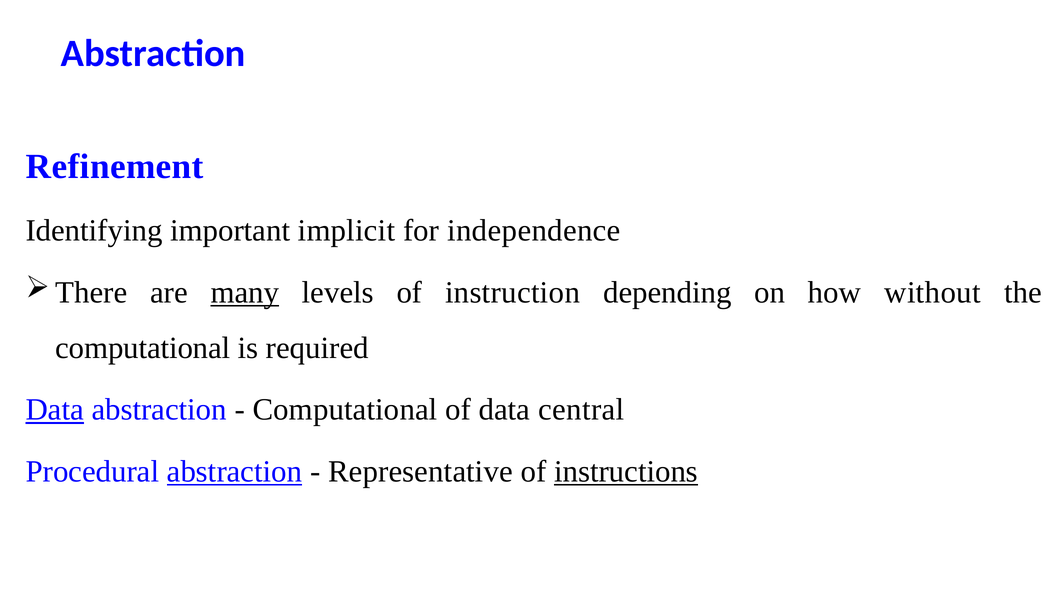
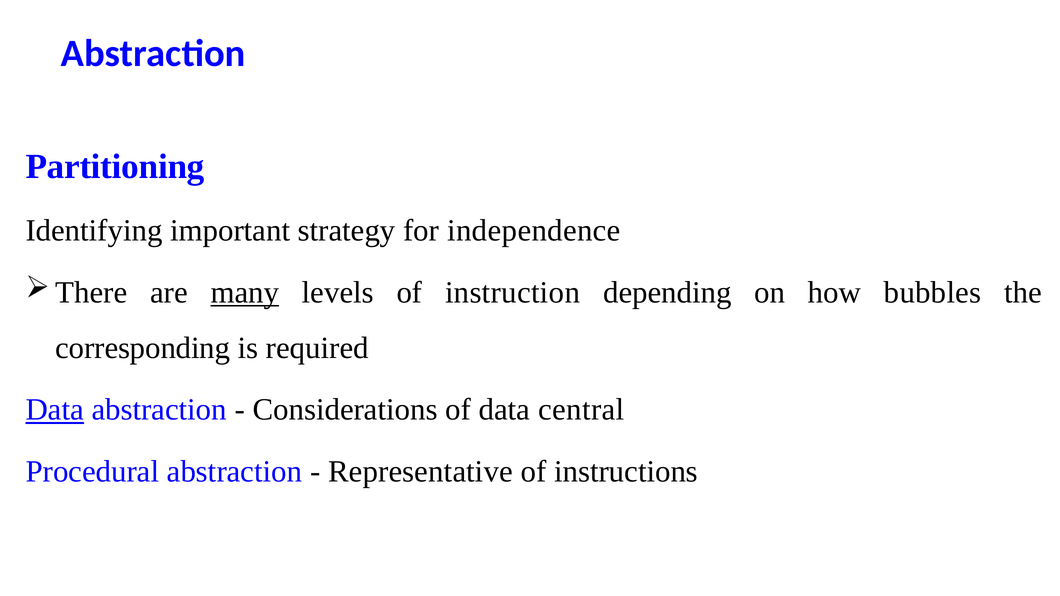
Refinement: Refinement -> Partitioning
implicit: implicit -> strategy
without: without -> bubbles
computational at (143, 348): computational -> corresponding
Computational at (345, 410): Computational -> Considerations
abstraction at (234, 472) underline: present -> none
instructions underline: present -> none
